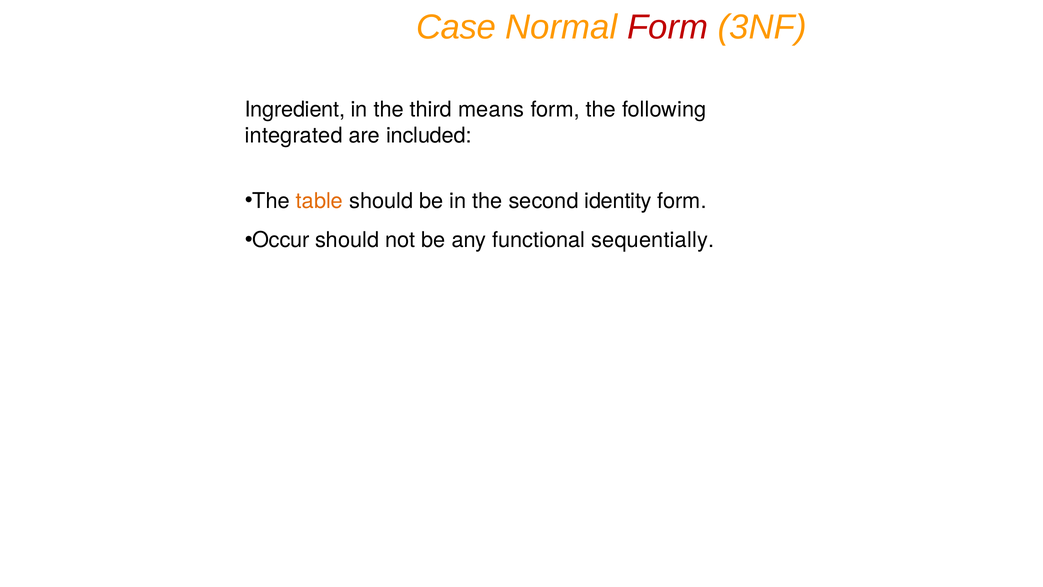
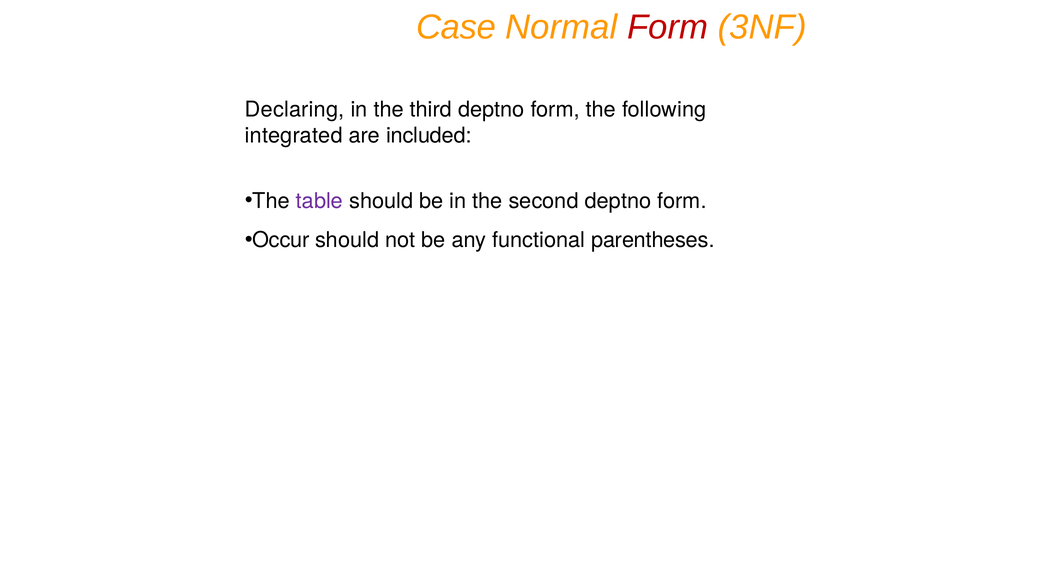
Ingredient: Ingredient -> Declaring
third means: means -> deptno
table colour: orange -> purple
second identity: identity -> deptno
sequentially: sequentially -> parentheses
